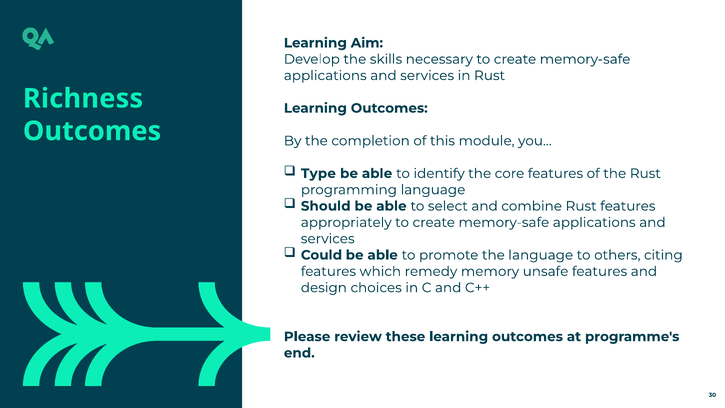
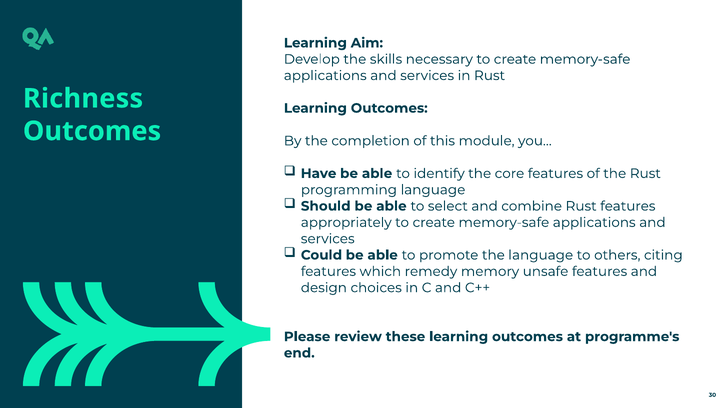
Type: Type -> Have
